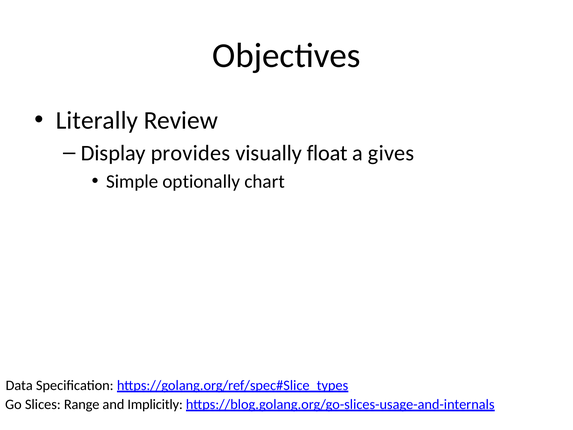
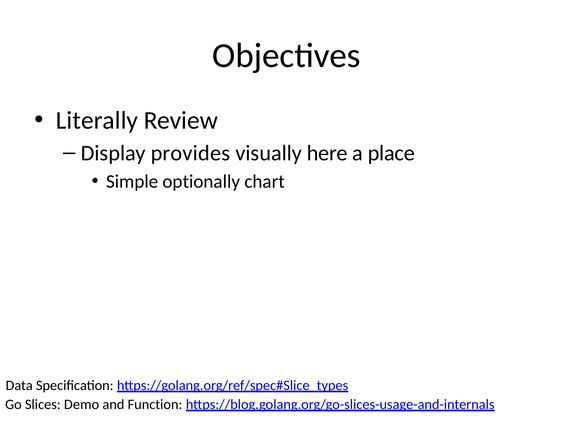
float: float -> here
gives: gives -> place
Range: Range -> Demo
Implicitly: Implicitly -> Function
